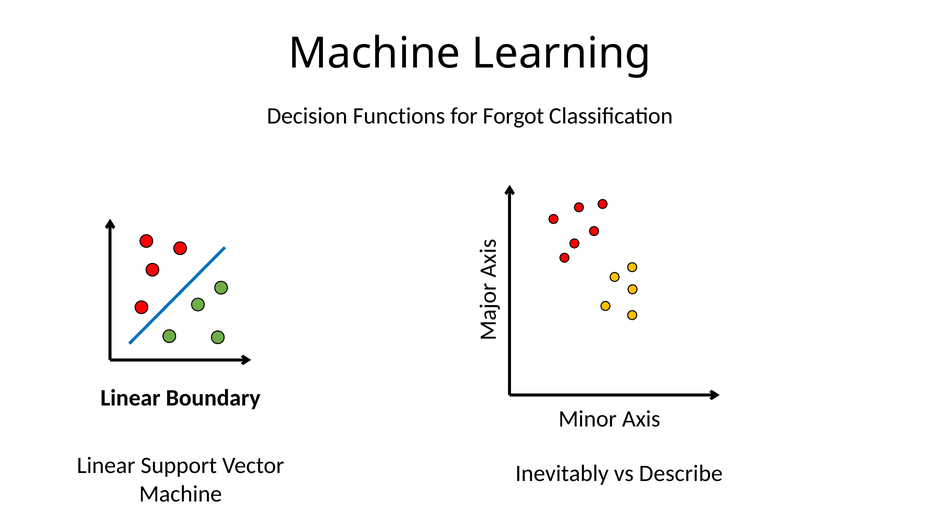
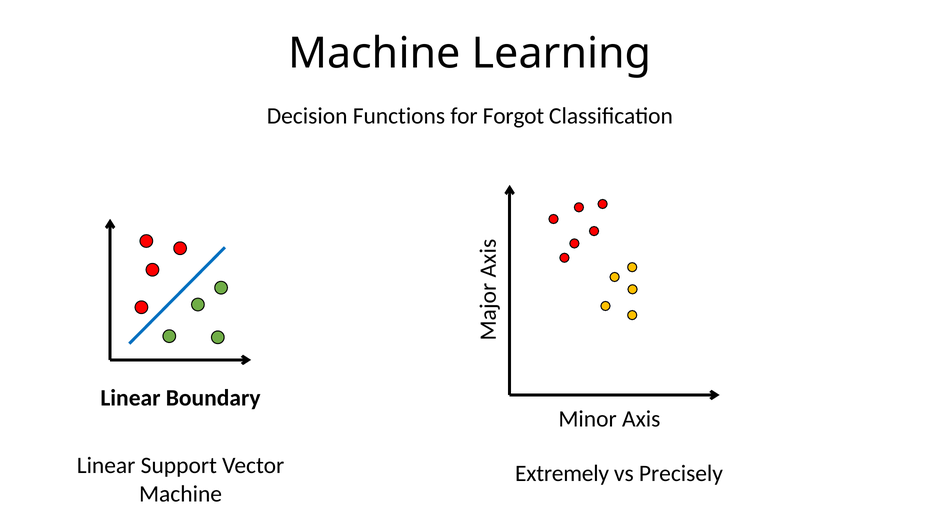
Inevitably: Inevitably -> Extremely
Describe: Describe -> Precisely
